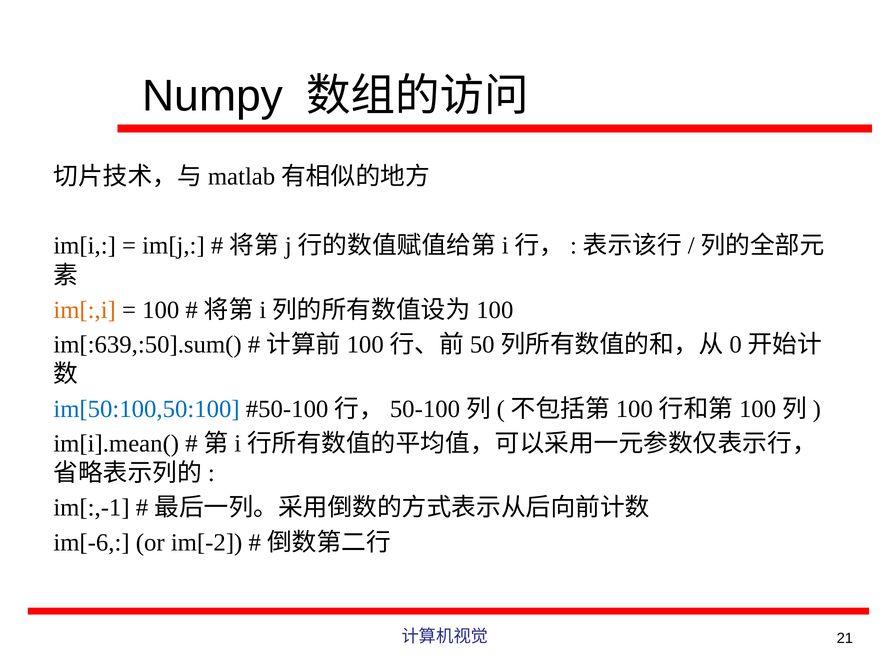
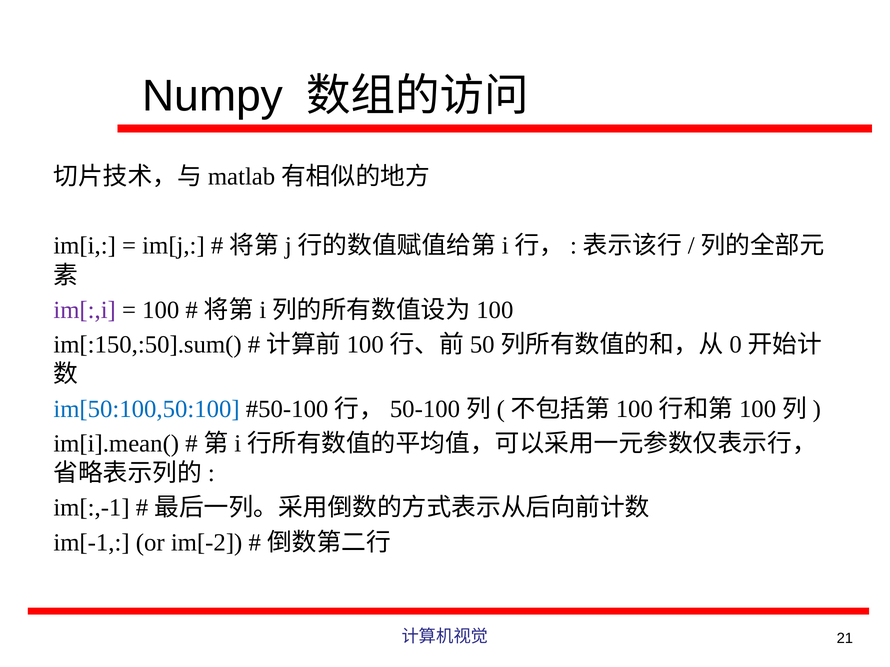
im[:,i colour: orange -> purple
im[:639,:50].sum(: im[:639,:50].sum( -> im[:150,:50].sum(
im[-6: im[-6 -> im[-1
